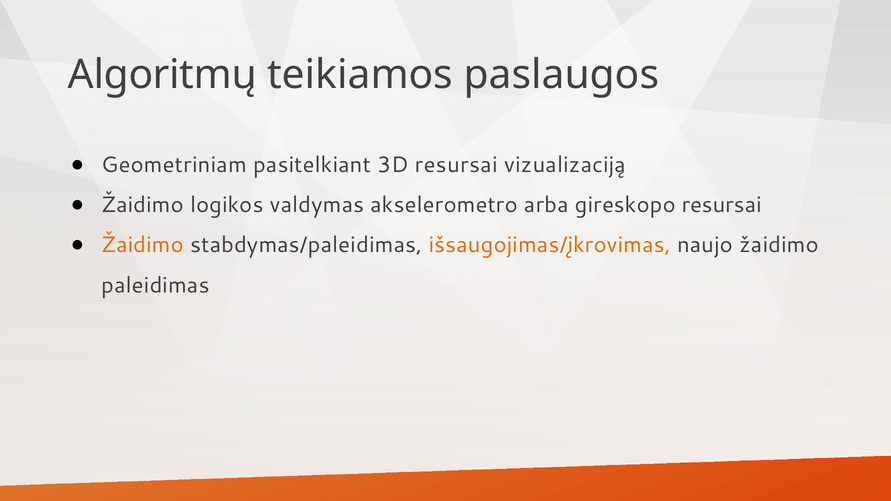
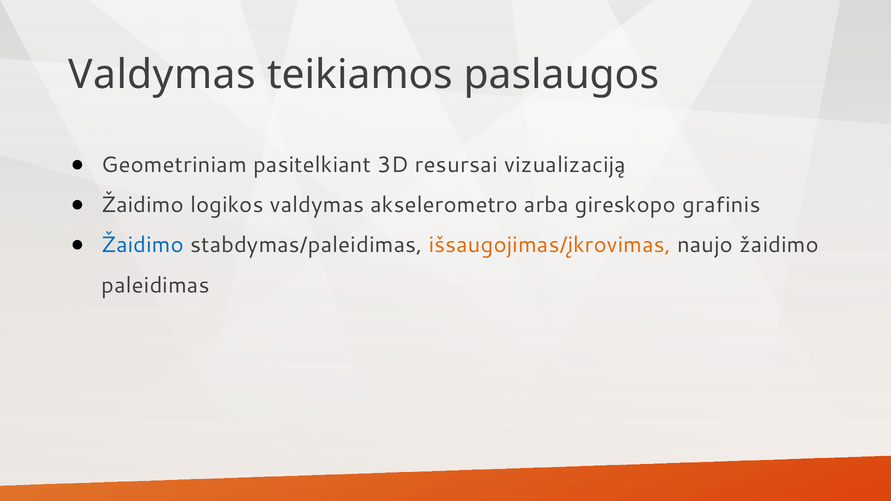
Algoritmų at (162, 75): Algoritmų -> Valdymas
gireskopo resursai: resursai -> grafinis
Žaidimo at (143, 245) colour: orange -> blue
